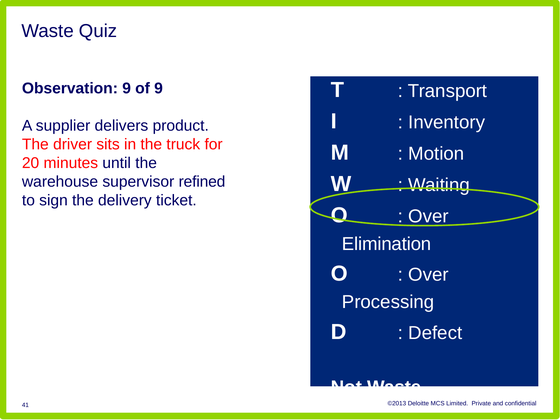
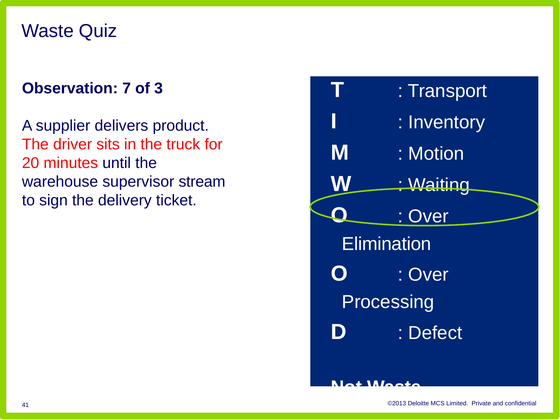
Observation 9: 9 -> 7
of 9: 9 -> 3
refined: refined -> stream
